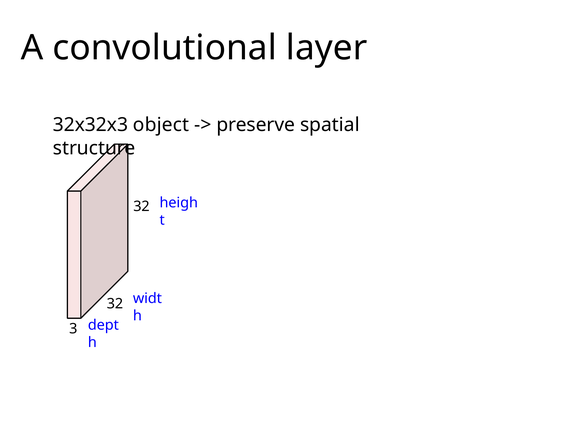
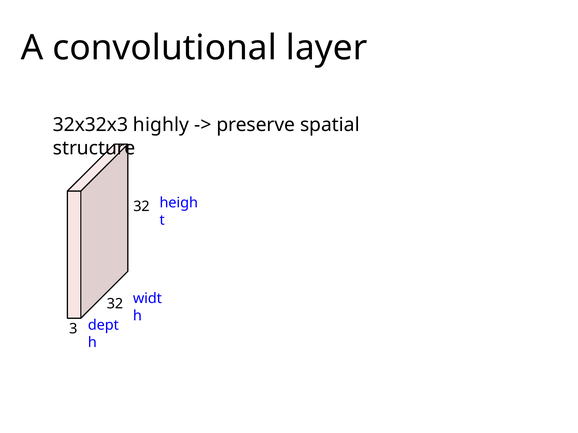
object: object -> highly
